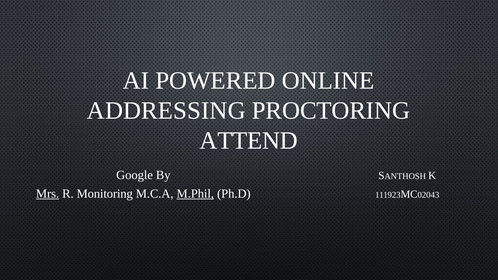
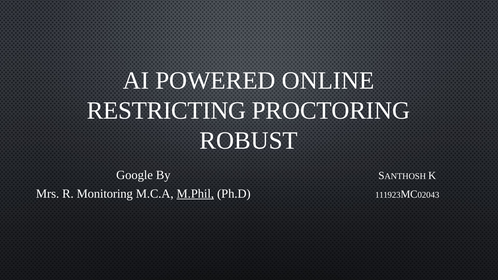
ADDRESSING: ADDRESSING -> RESTRICTING
ATTEND: ATTEND -> ROBUST
Mrs underline: present -> none
